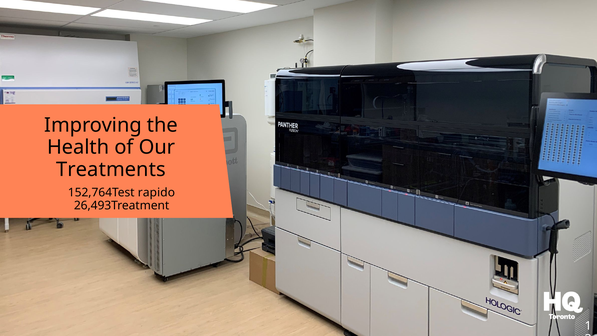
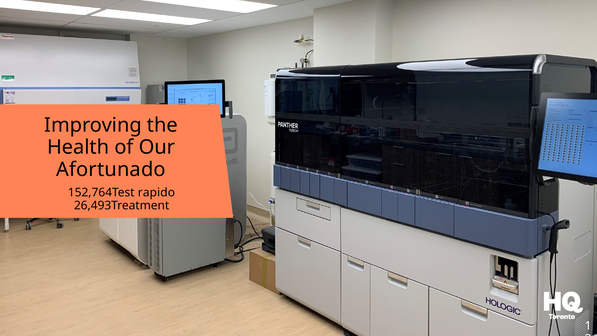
Treatments: Treatments -> Afortunado
